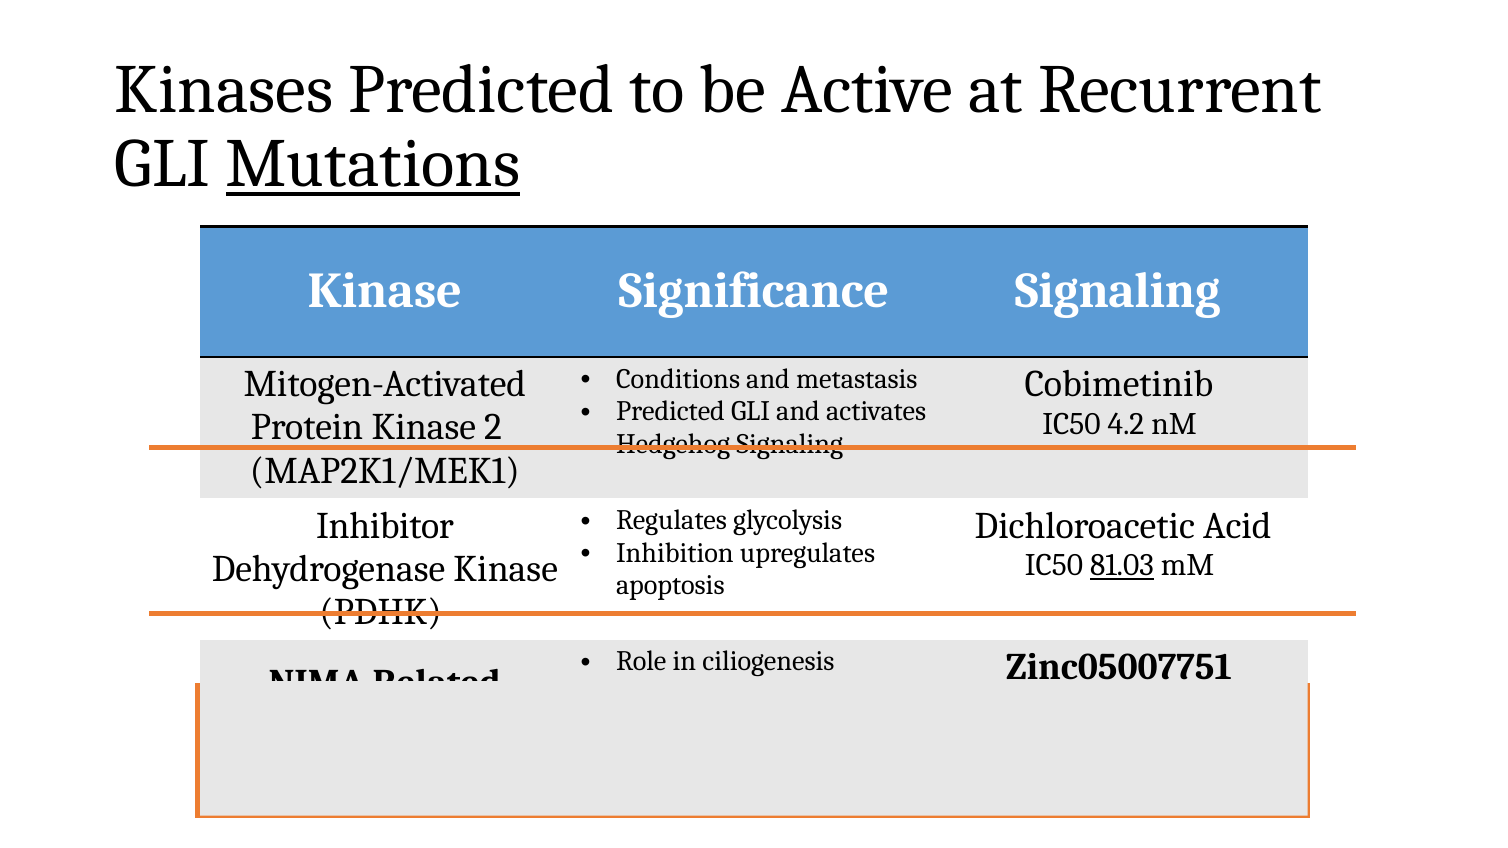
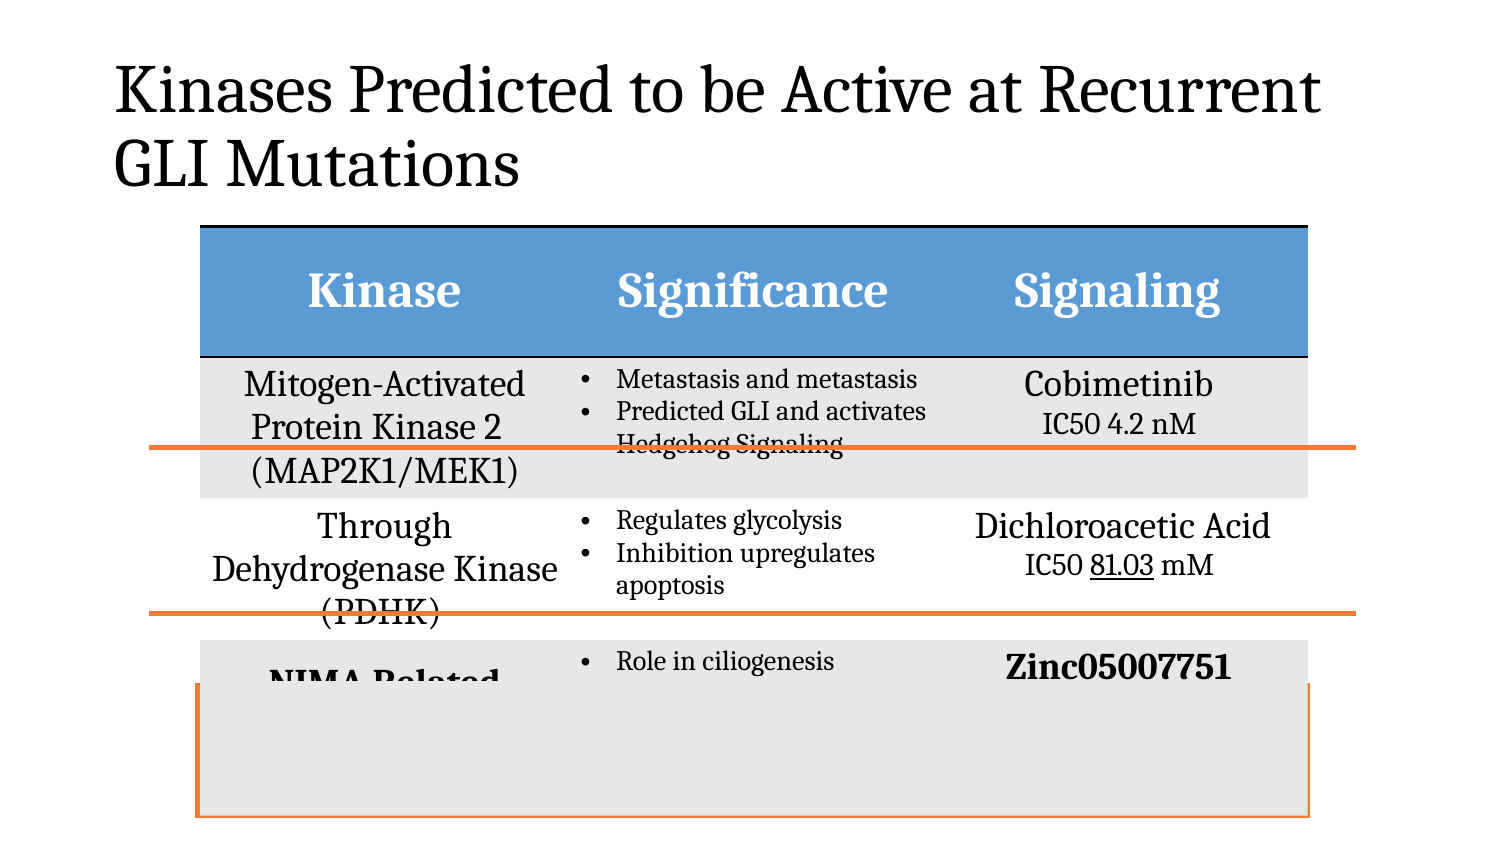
Mutations underline: present -> none
Conditions at (678, 379): Conditions -> Metastasis
Inhibitor: Inhibitor -> Through
